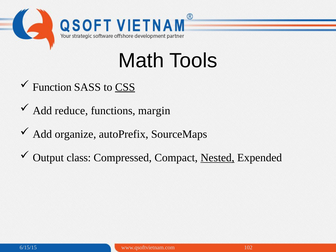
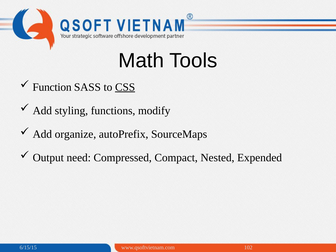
reduce: reduce -> styling
margin: margin -> modify
class: class -> need
Nested underline: present -> none
